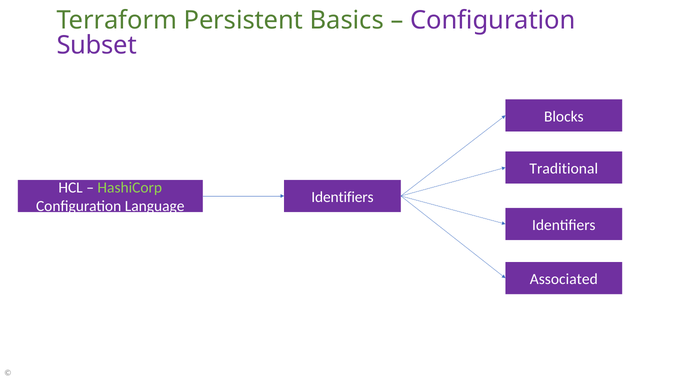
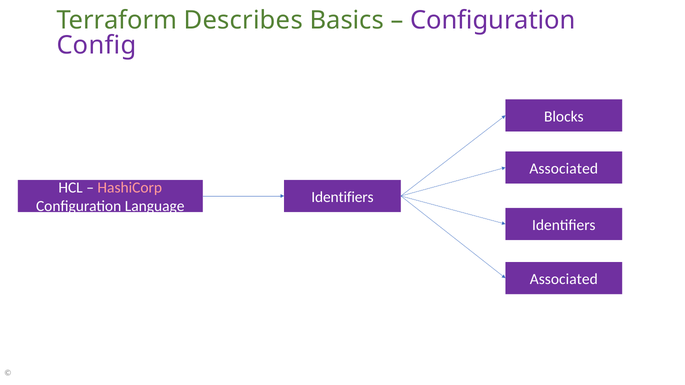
Persistent: Persistent -> Describes
Subset: Subset -> Config
Traditional at (564, 169): Traditional -> Associated
HashiCorp colour: light green -> pink
